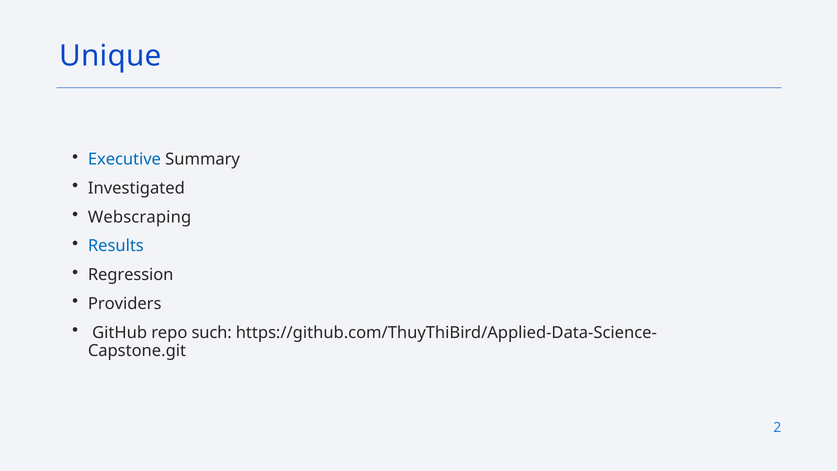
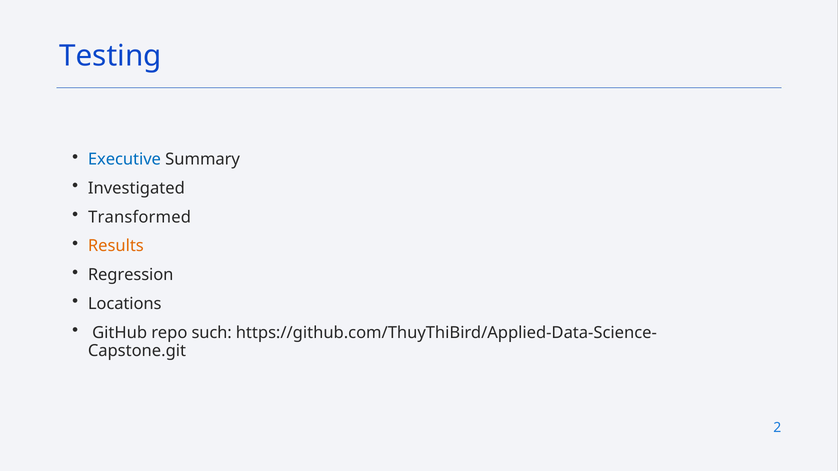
Unique: Unique -> Testing
Webscraping: Webscraping -> Transformed
Results colour: blue -> orange
Providers: Providers -> Locations
